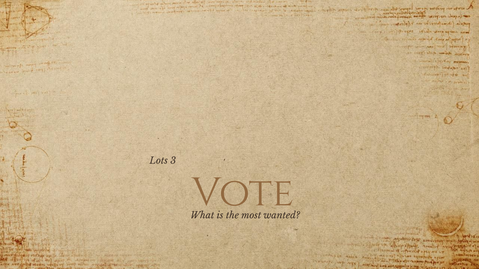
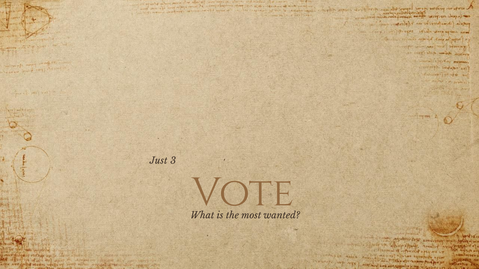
Lots: Lots -> Just
